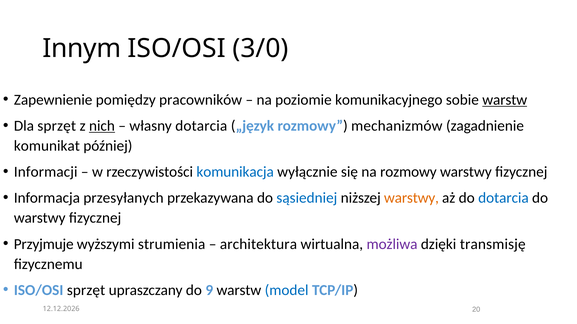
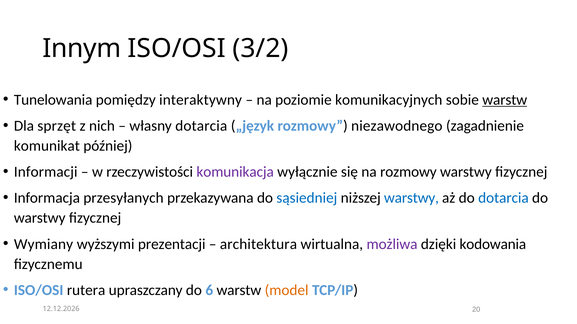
3/0: 3/0 -> 3/2
Zapewnienie: Zapewnienie -> Tunelowania
pracowników: pracowników -> interaktywny
komunikacyjnego: komunikacyjnego -> komunikacyjnych
nich underline: present -> none
mechanizmów: mechanizmów -> niezawodnego
komunikacja colour: blue -> purple
warstwy at (411, 198) colour: orange -> blue
Przyjmuje: Przyjmuje -> Wymiany
strumienia: strumienia -> prezentacji
transmisję: transmisję -> kodowania
ISO/OSI sprzęt: sprzęt -> rutera
9: 9 -> 6
model colour: blue -> orange
